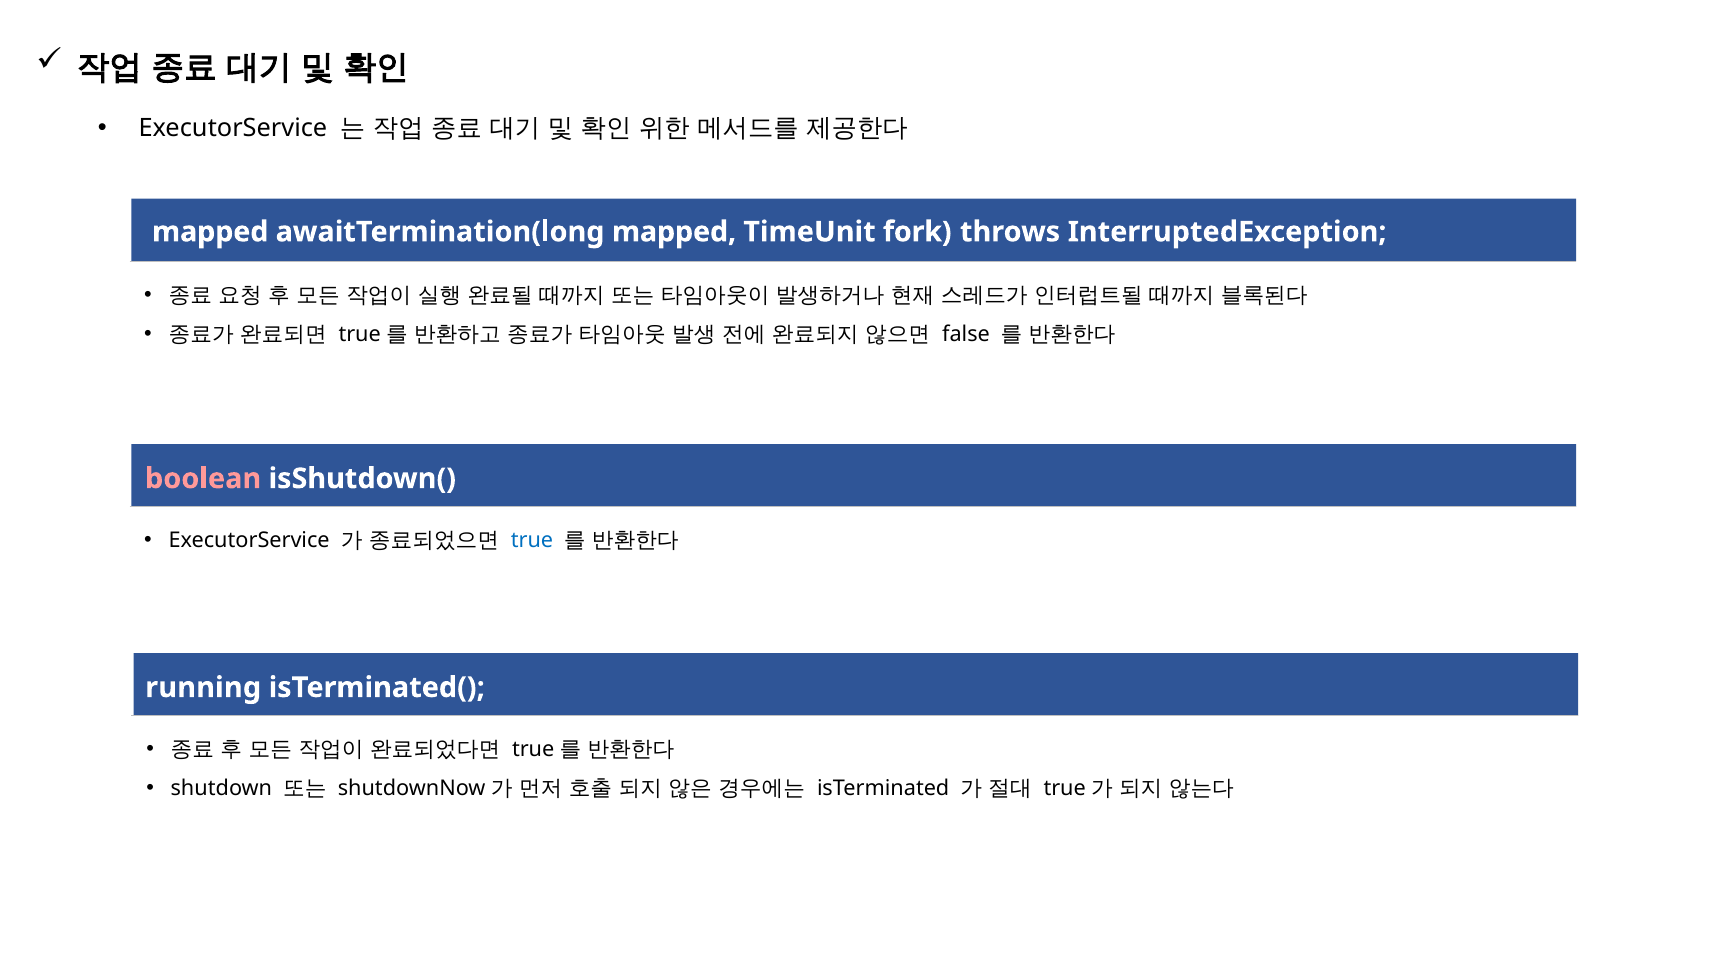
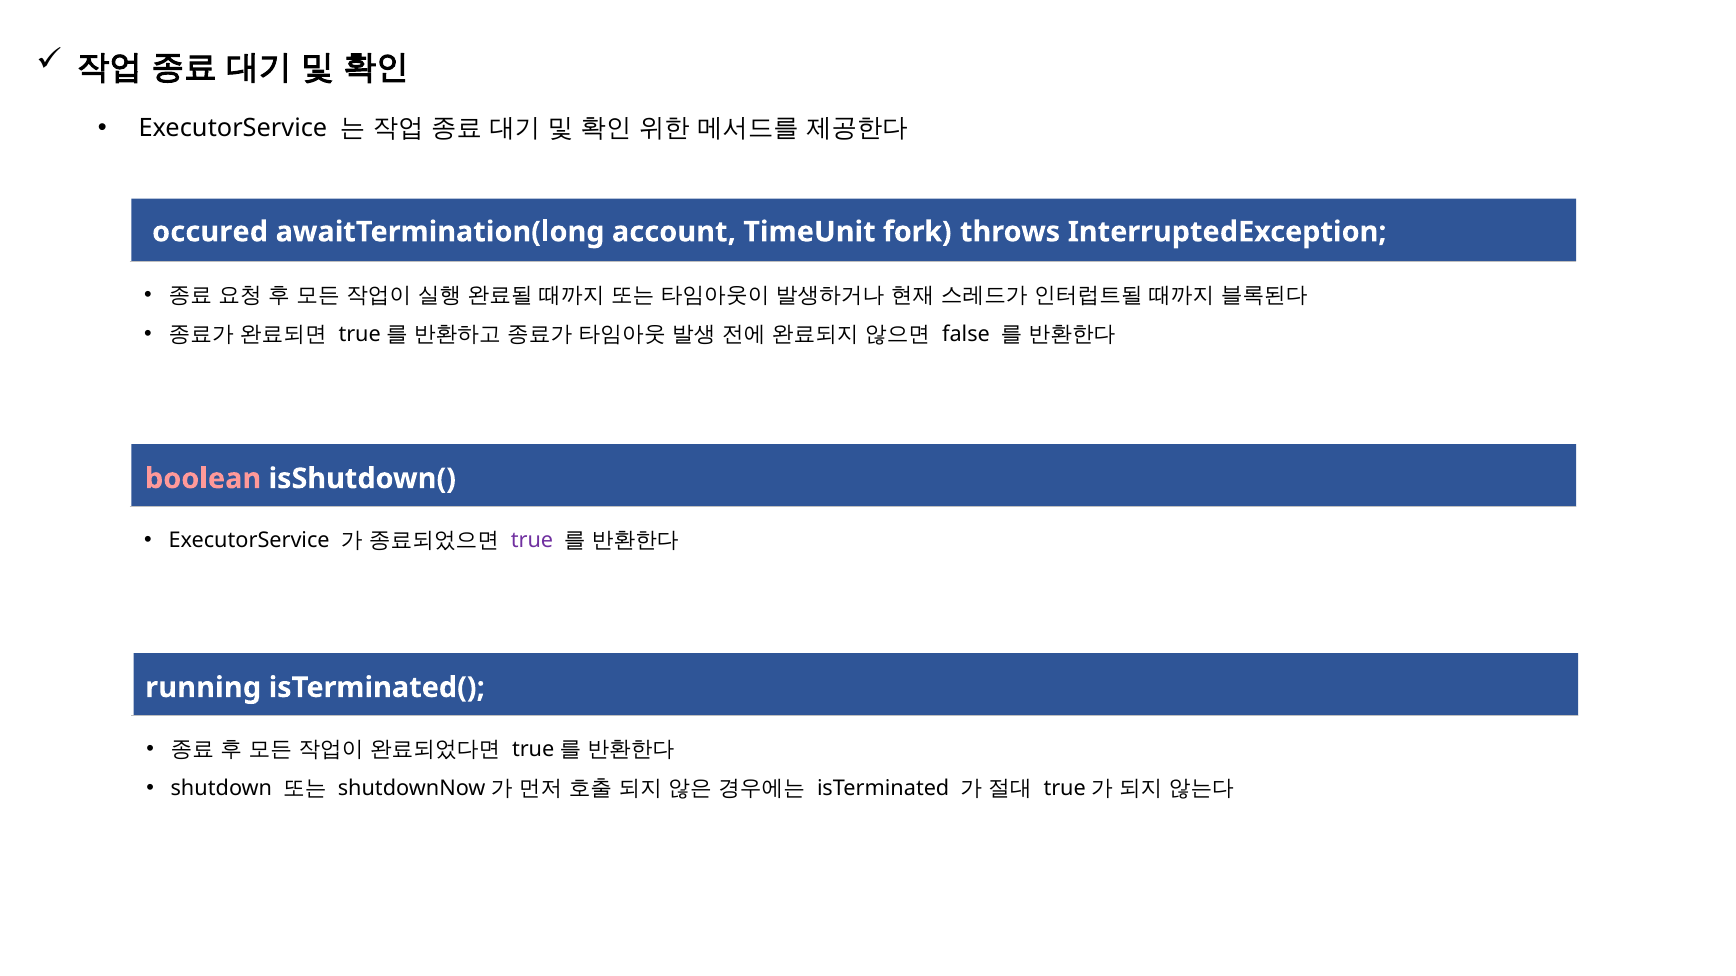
mapped at (210, 232): mapped -> occured
awaitTermination(long mapped: mapped -> account
true colour: blue -> purple
